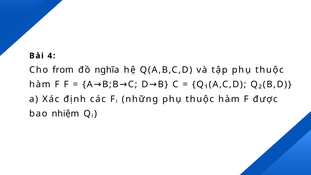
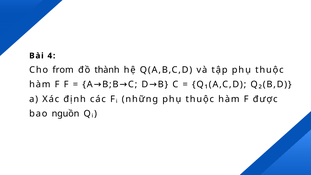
nghĩa: nghĩa -> thành
nhiệm: nhiệm -> nguồn
